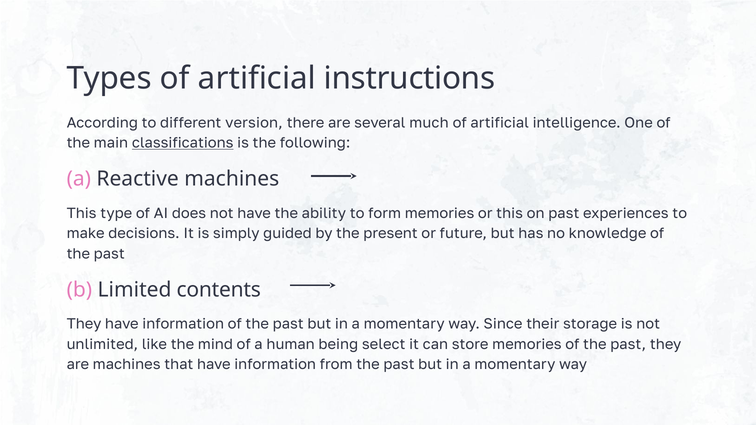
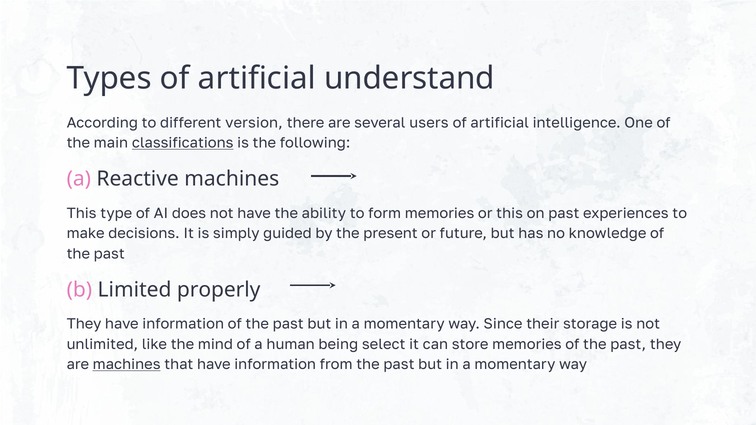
instructions: instructions -> understand
much: much -> users
contents: contents -> properly
machines at (127, 365) underline: none -> present
